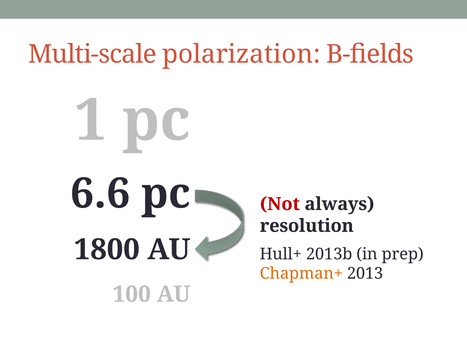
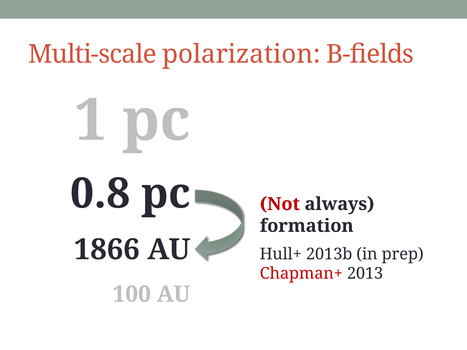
6.6: 6.6 -> 0.8
resolution: resolution -> formation
1800: 1800 -> 1866
Chapman+ colour: orange -> red
